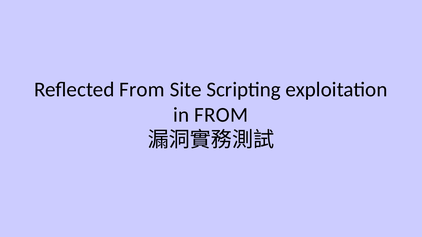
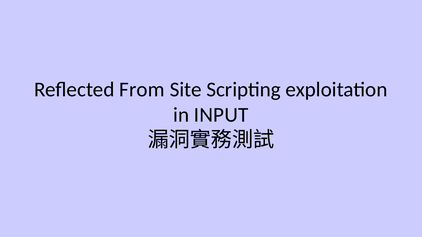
in FROM: FROM -> INPUT
